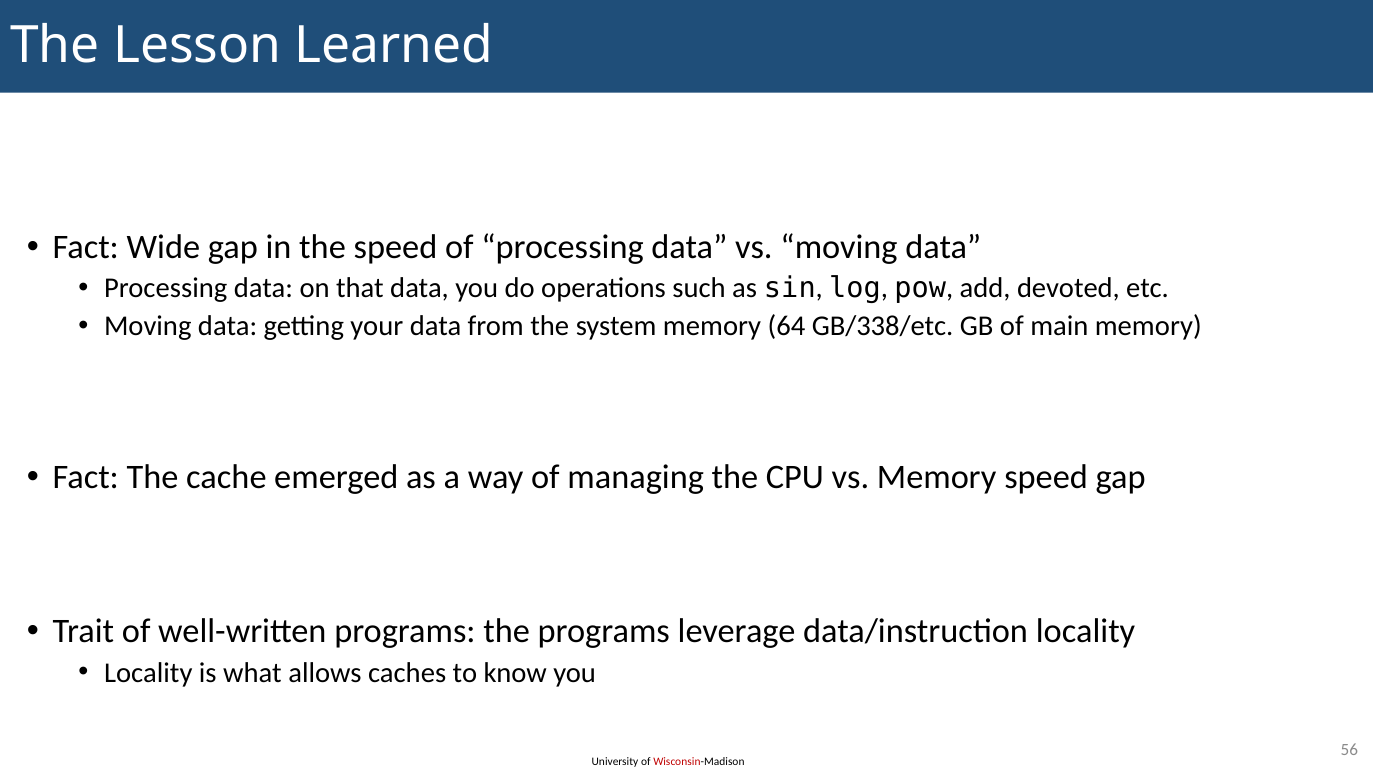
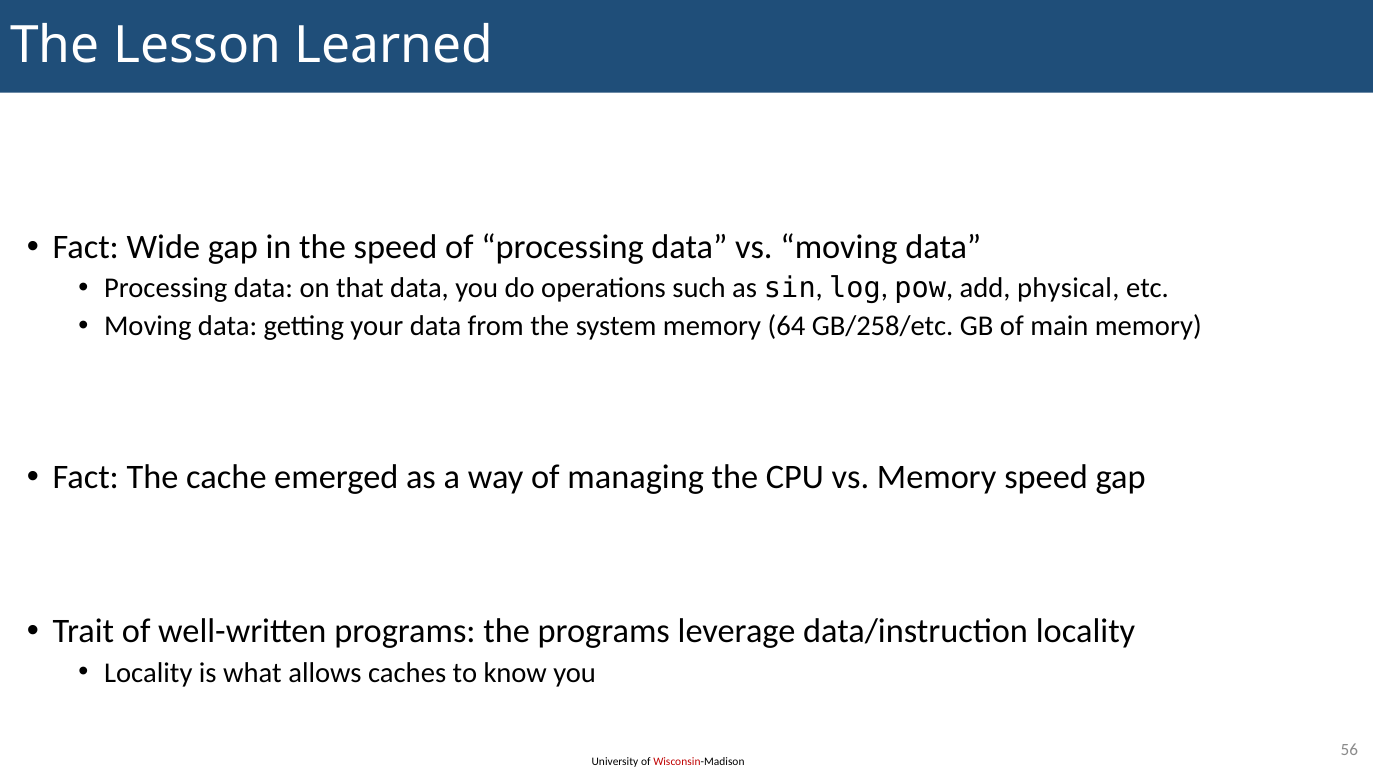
devoted: devoted -> physical
GB/338/etc: GB/338/etc -> GB/258/etc
